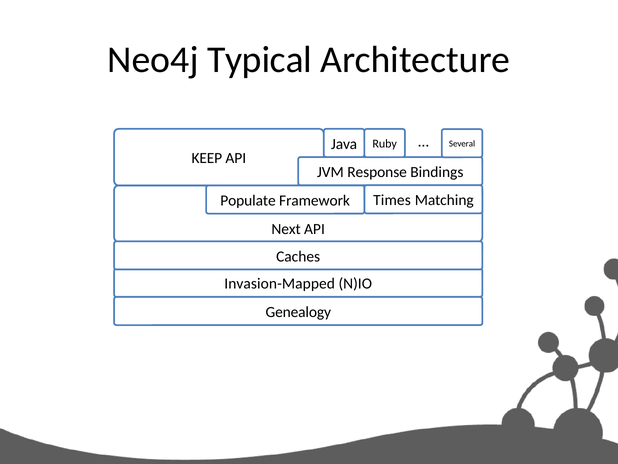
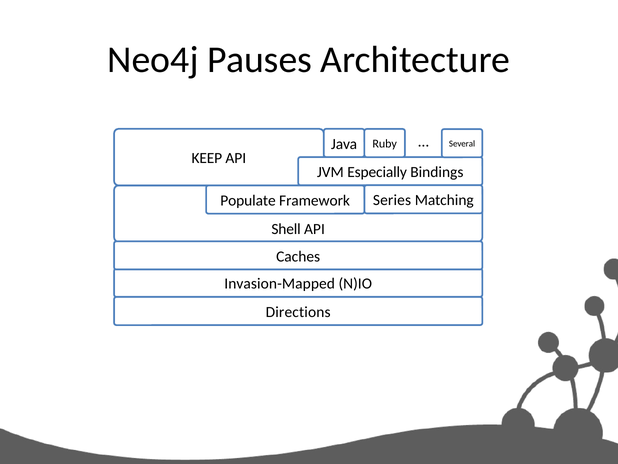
Typical: Typical -> Pauses
Response: Response -> Especially
Times: Times -> Series
Next: Next -> Shell
Genealogy: Genealogy -> Directions
